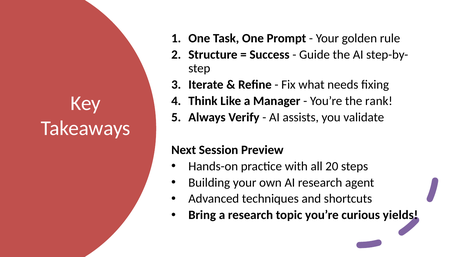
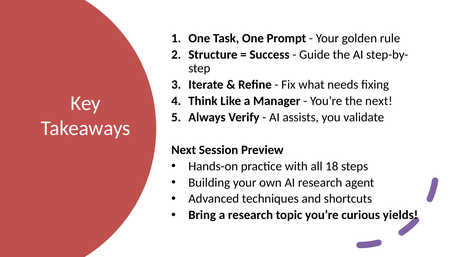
the rank: rank -> next
20: 20 -> 18
